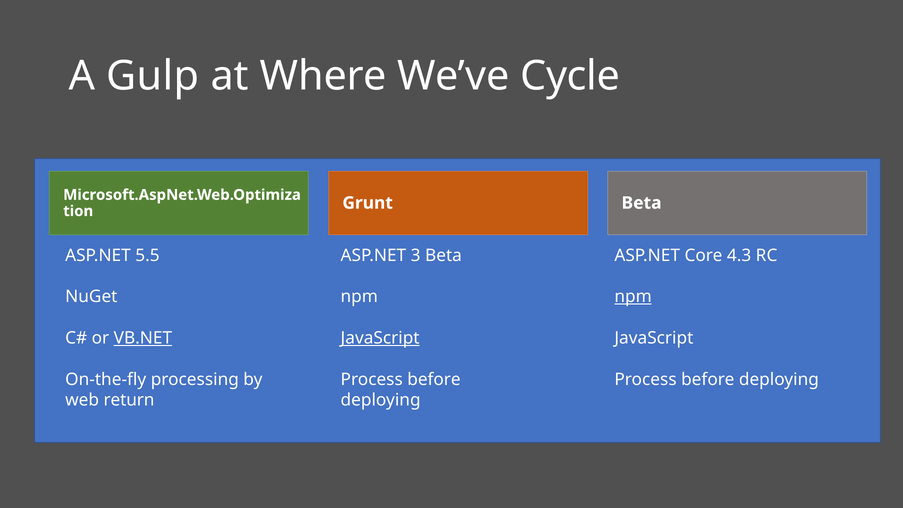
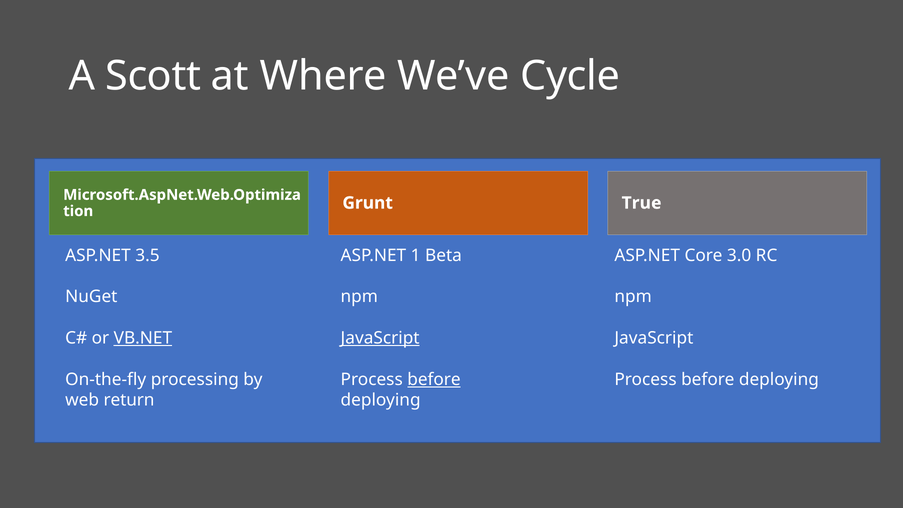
Gulp: Gulp -> Scott
Beta at (642, 203): Beta -> True
5.5: 5.5 -> 3.5
3: 3 -> 1
4.3: 4.3 -> 3.0
npm at (633, 297) underline: present -> none
before at (434, 380) underline: none -> present
